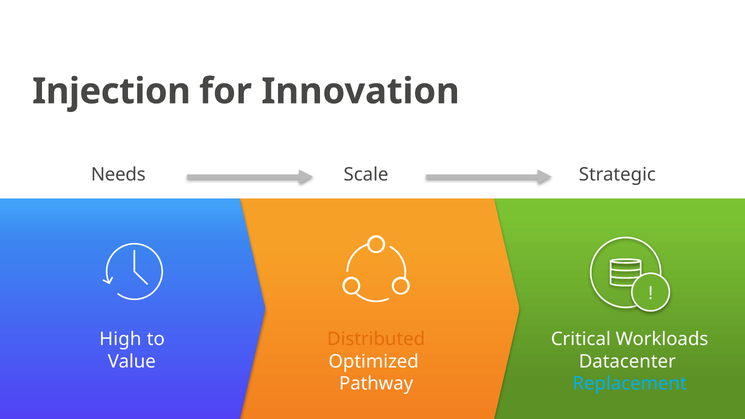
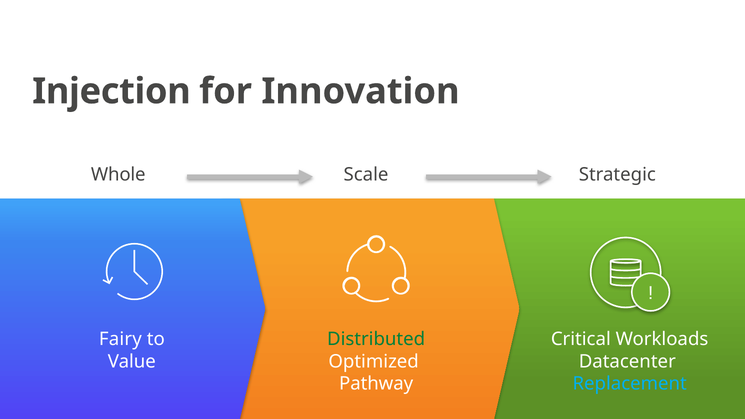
Needs: Needs -> Whole
High: High -> Fairy
Distributed colour: orange -> green
